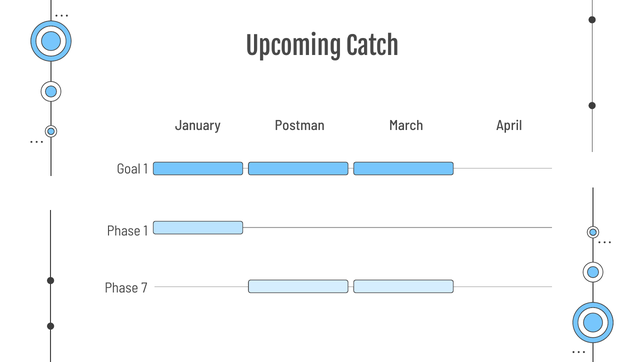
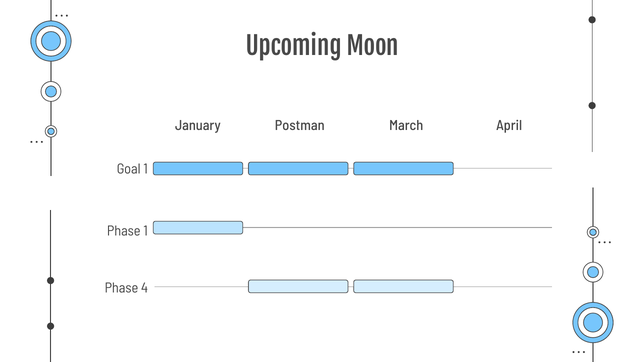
Catch: Catch -> Moon
7: 7 -> 4
